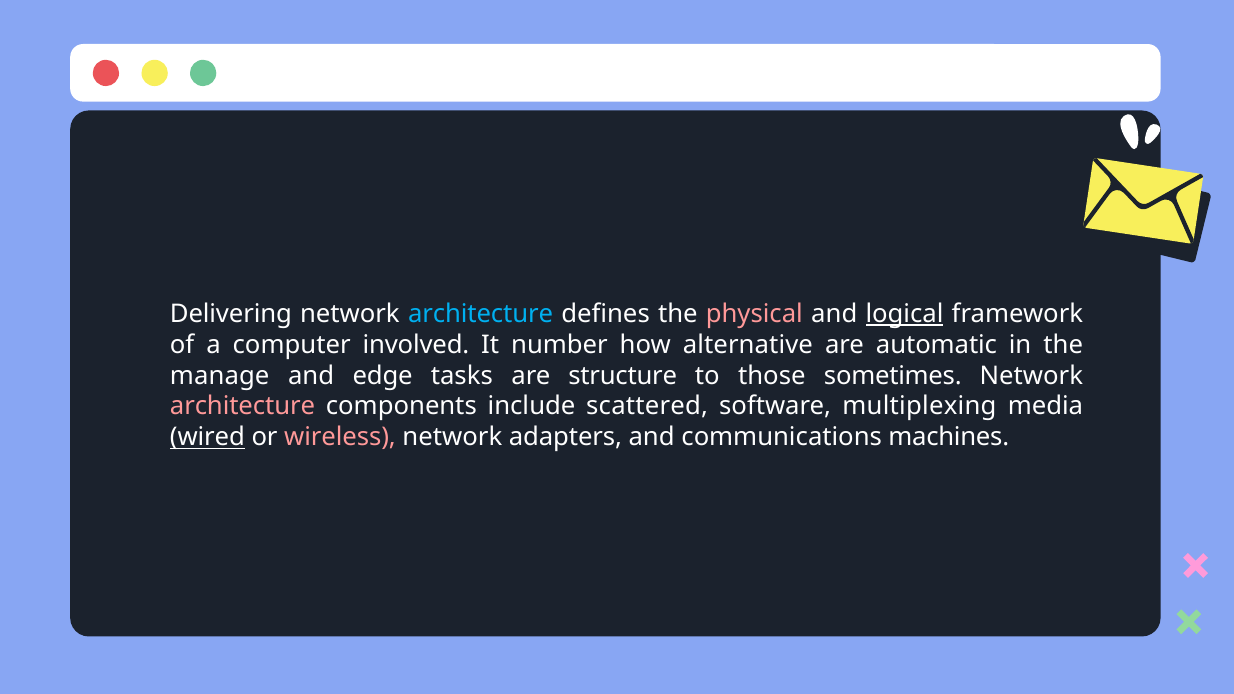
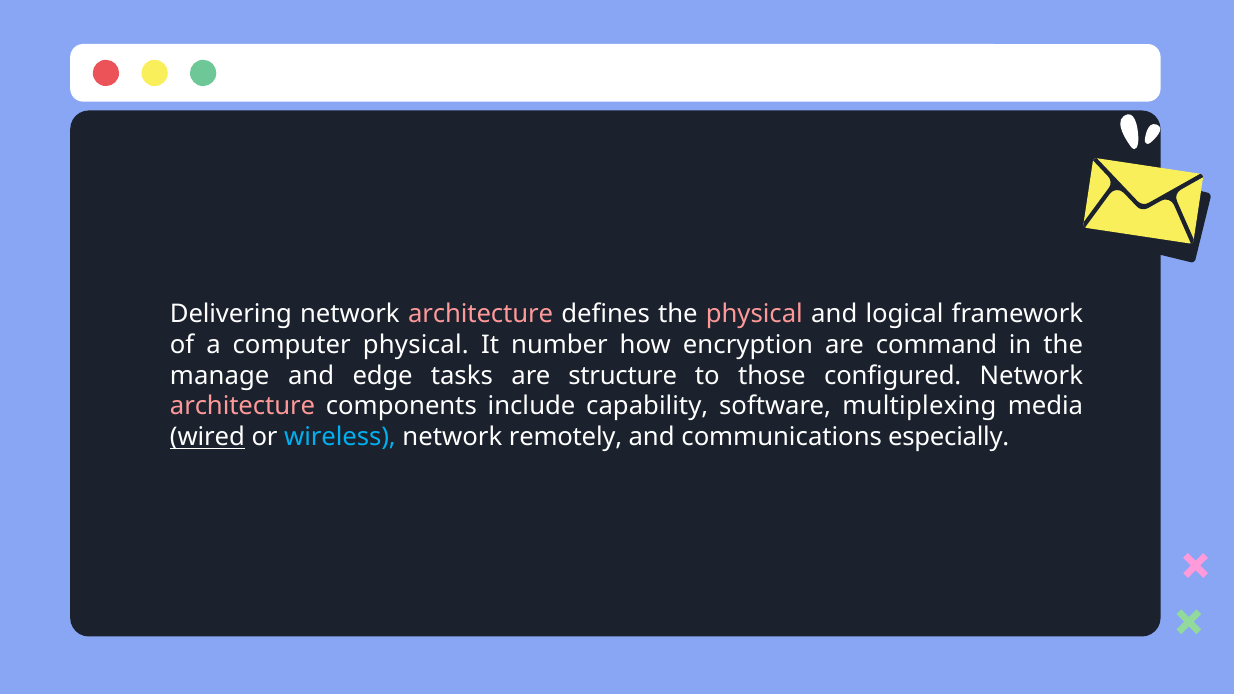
architecture at (481, 314) colour: light blue -> pink
logical underline: present -> none
computer involved: involved -> physical
alternative: alternative -> encryption
automatic: automatic -> command
sometimes: sometimes -> configured
scattered: scattered -> capability
wireless colour: pink -> light blue
adapters: adapters -> remotely
machines: machines -> especially
